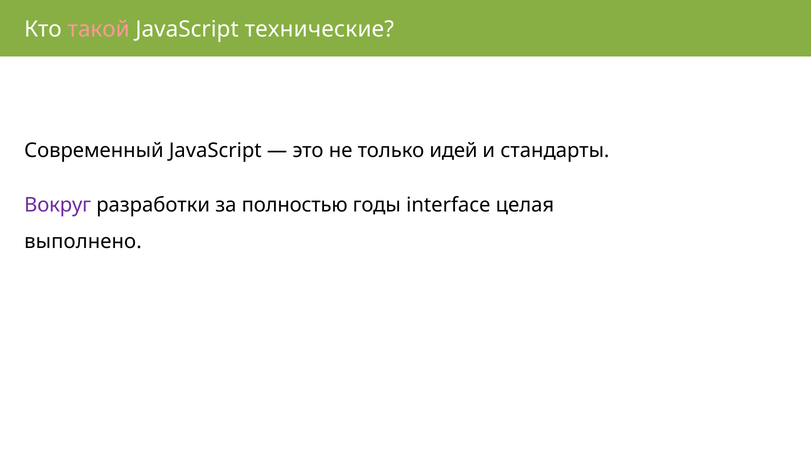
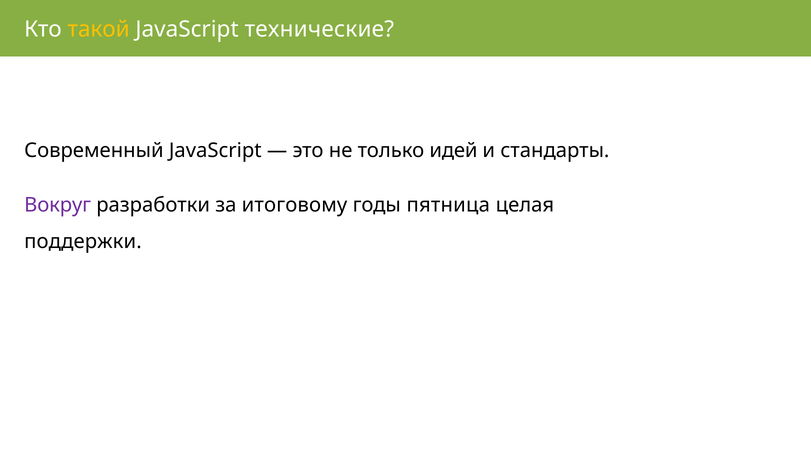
такой colour: pink -> yellow
полностью: полностью -> итоговому
interface: interface -> пятница
выполнено: выполнено -> поддержки
